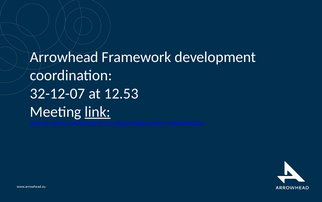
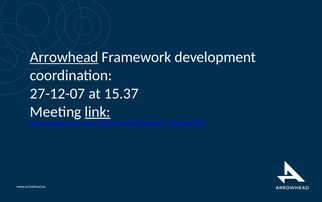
Arrowhead underline: none -> present
32-12-07: 32-12-07 -> 27-12-07
12.53: 12.53 -> 15.37
